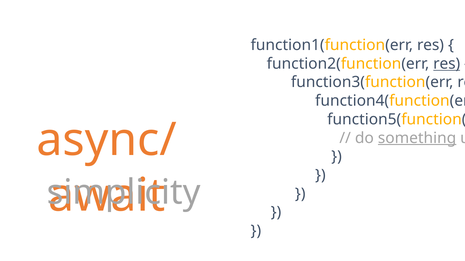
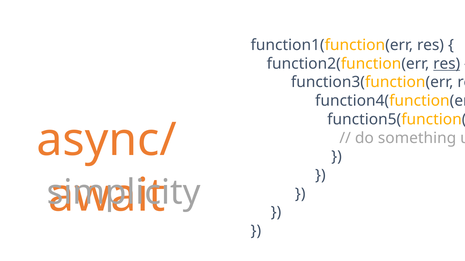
something underline: present -> none
